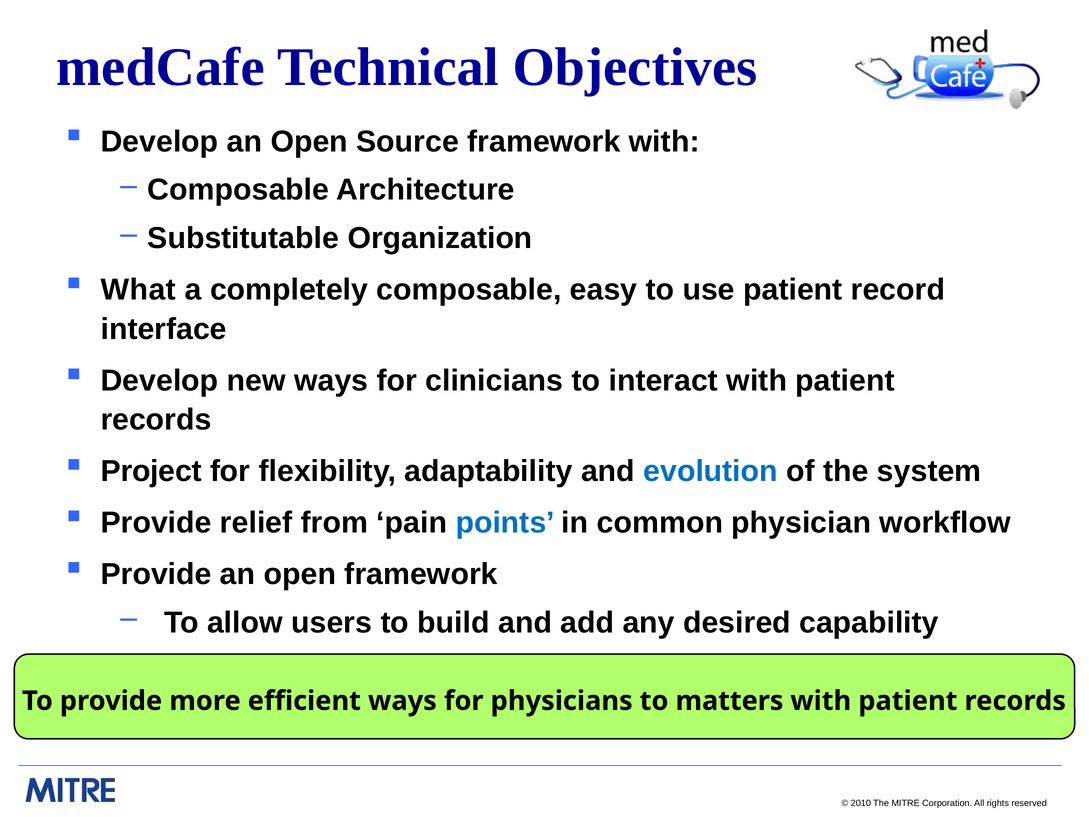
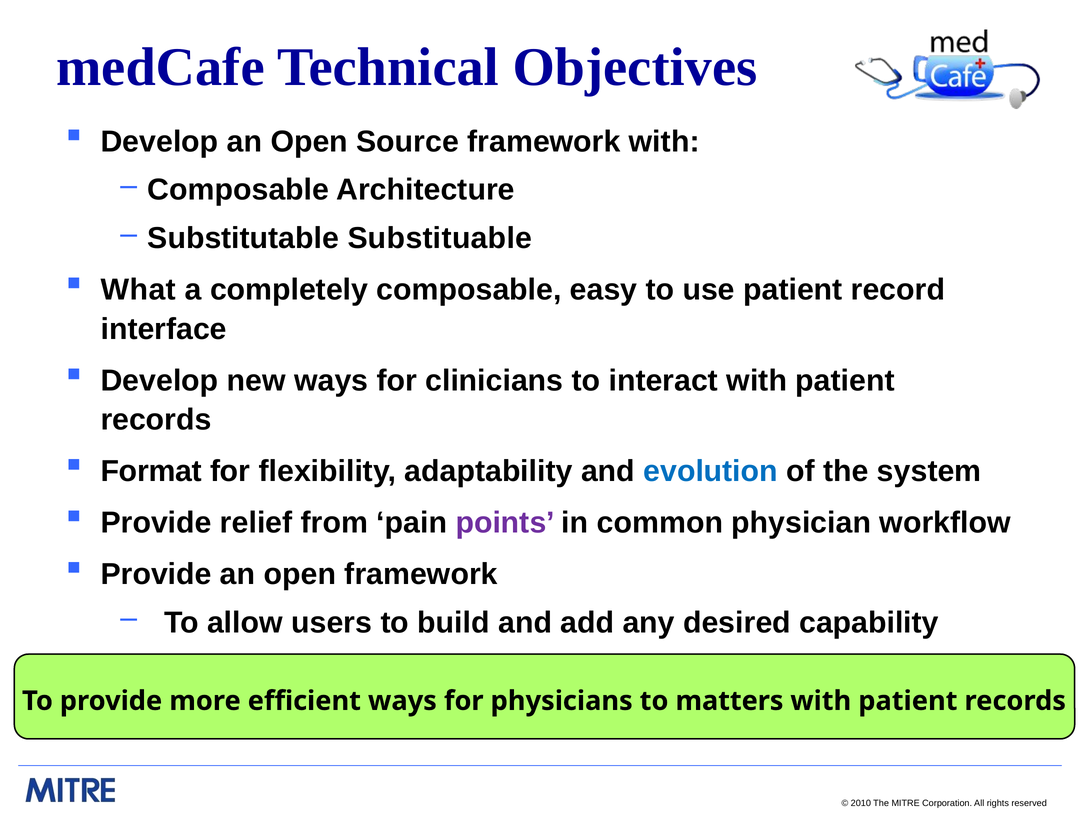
Organization: Organization -> Substituable
Project: Project -> Format
points colour: blue -> purple
